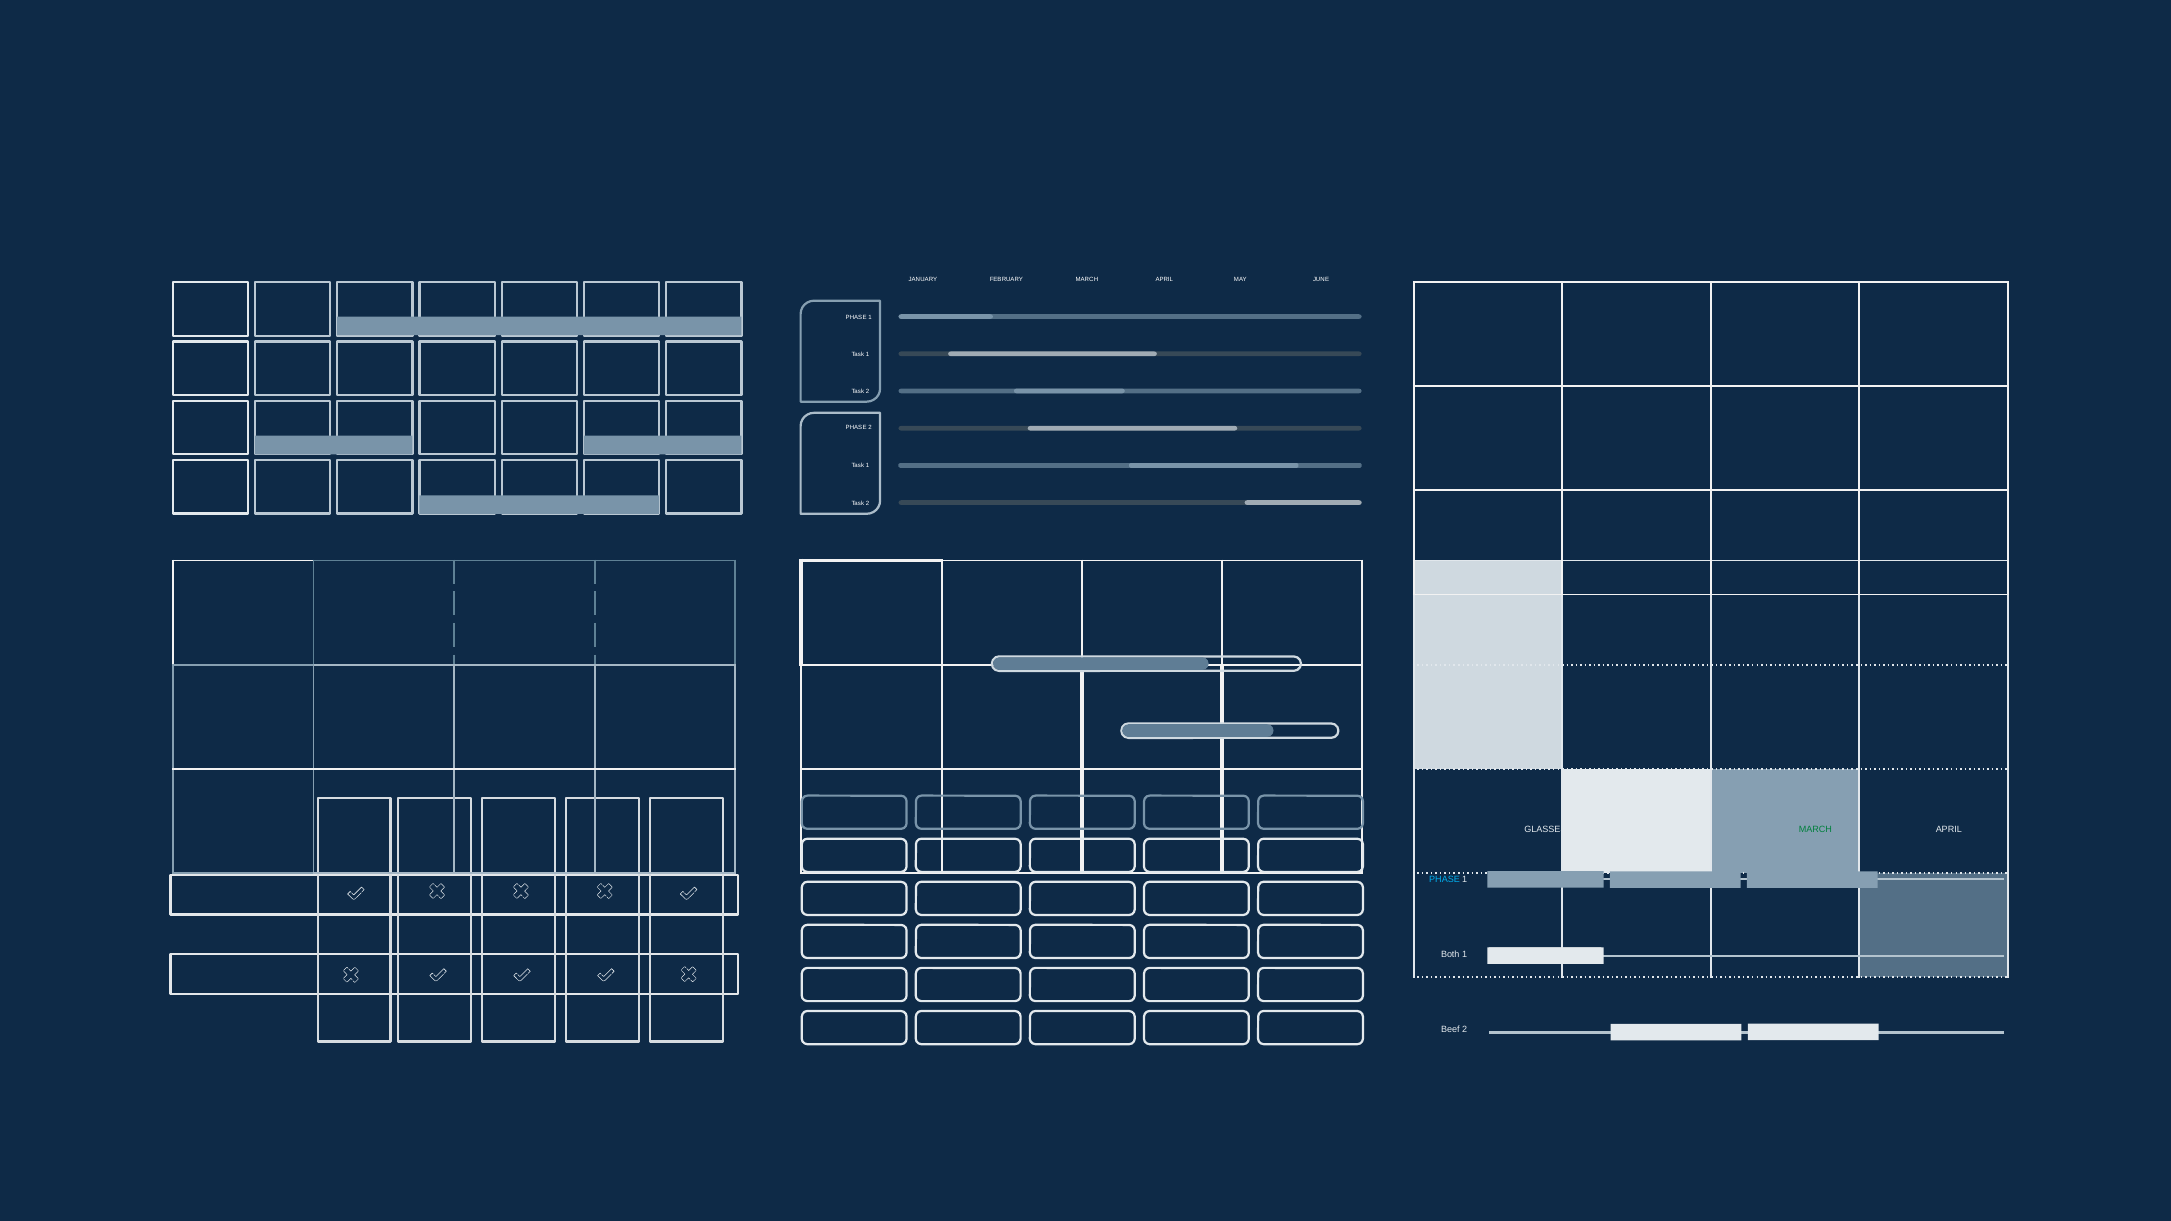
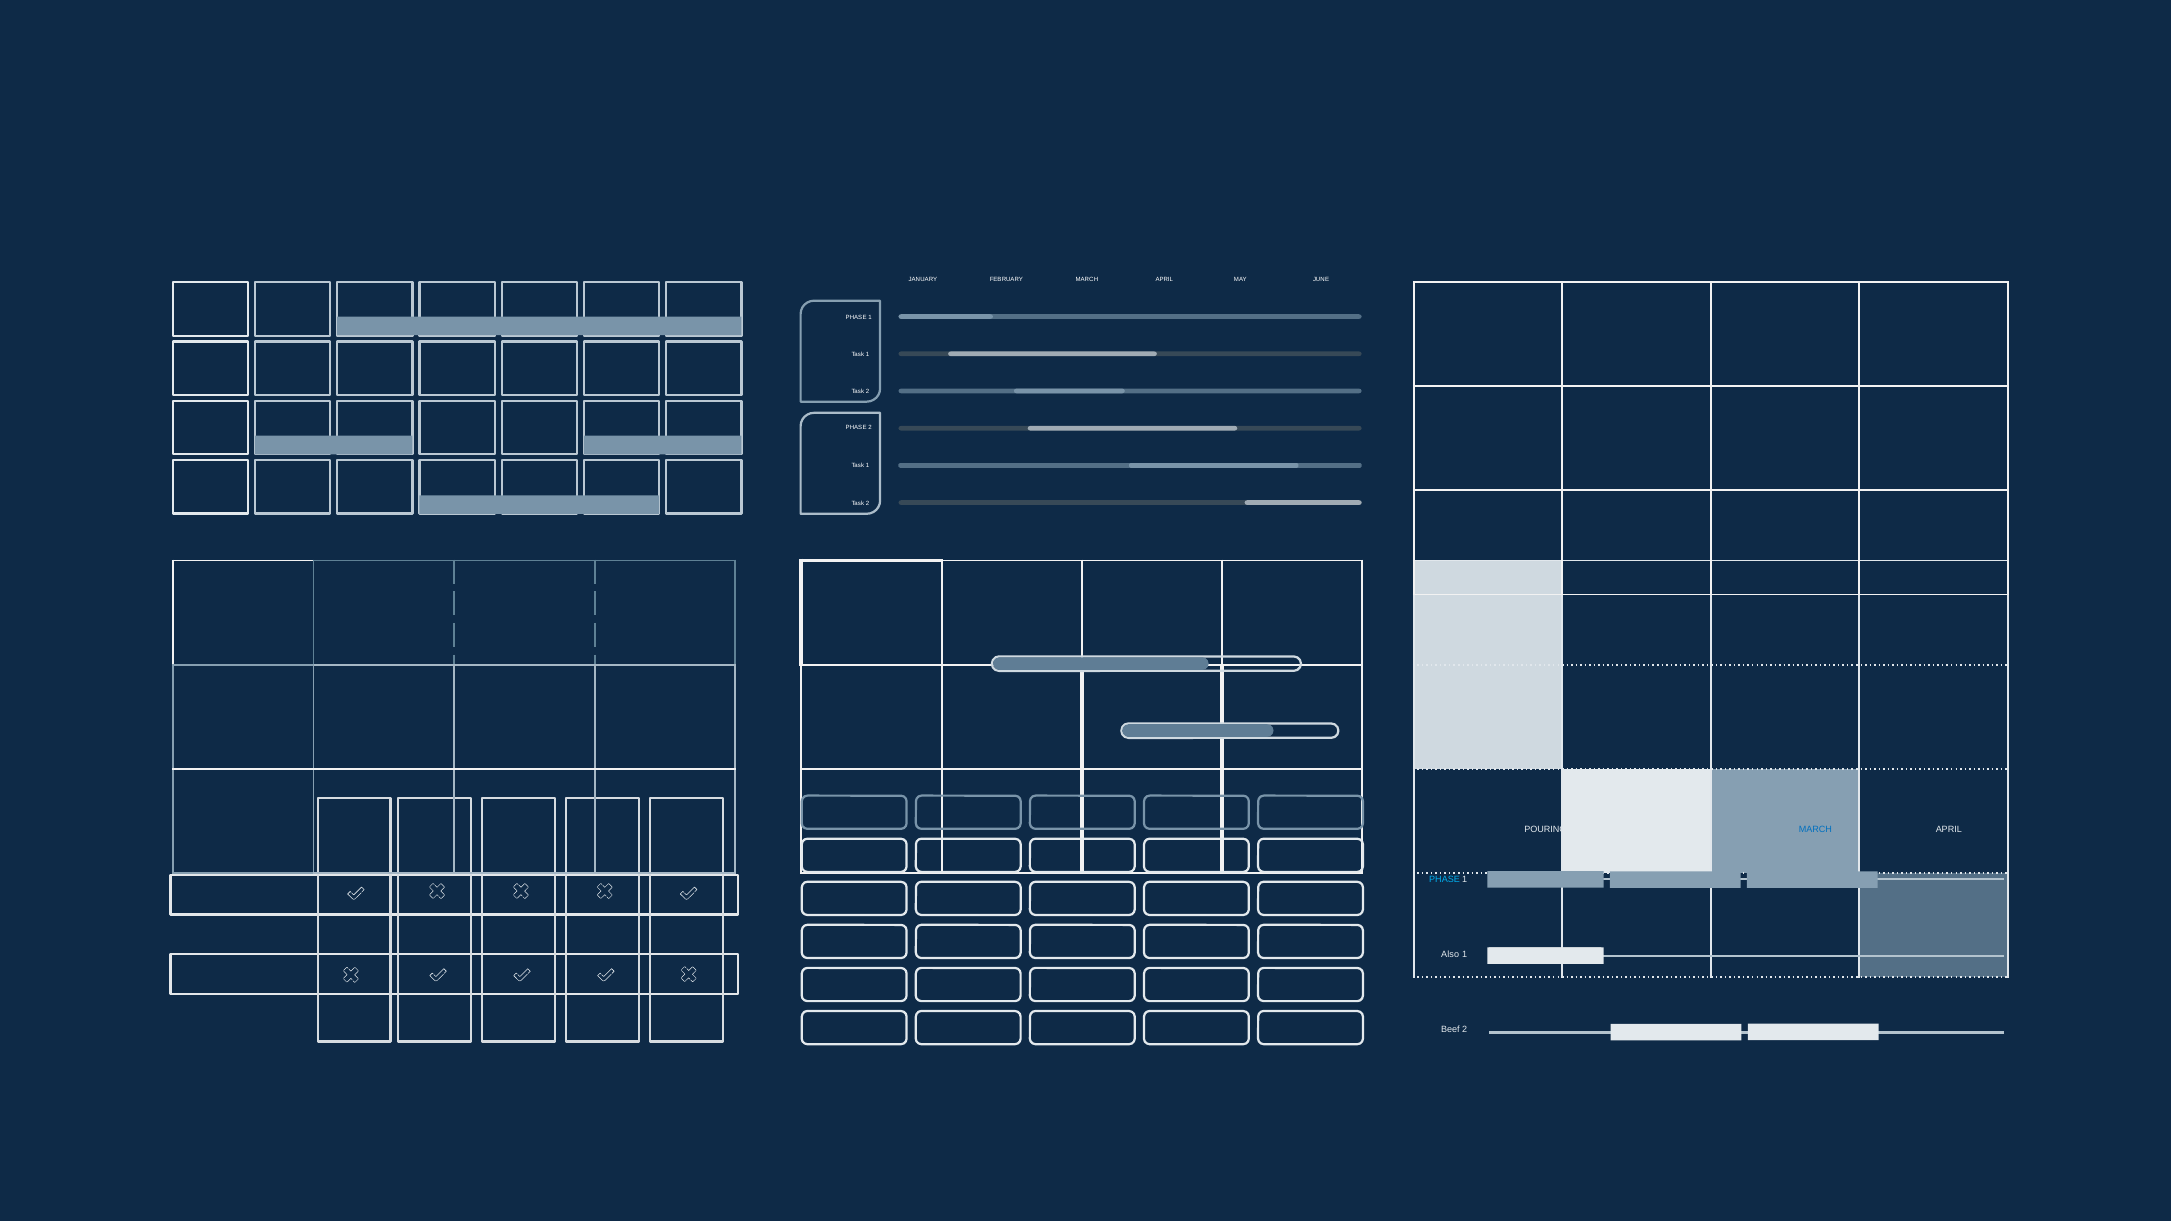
GLASSES: GLASSES -> POURING
MARCH at (1815, 830) colour: green -> blue
Both: Both -> Also
